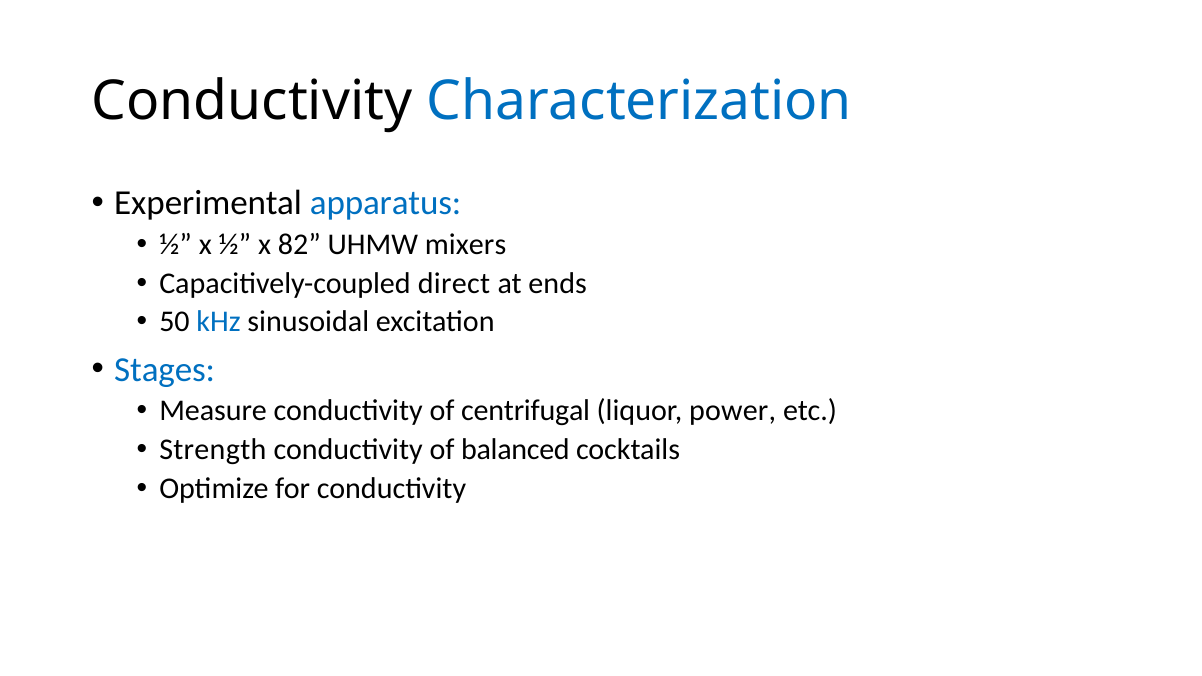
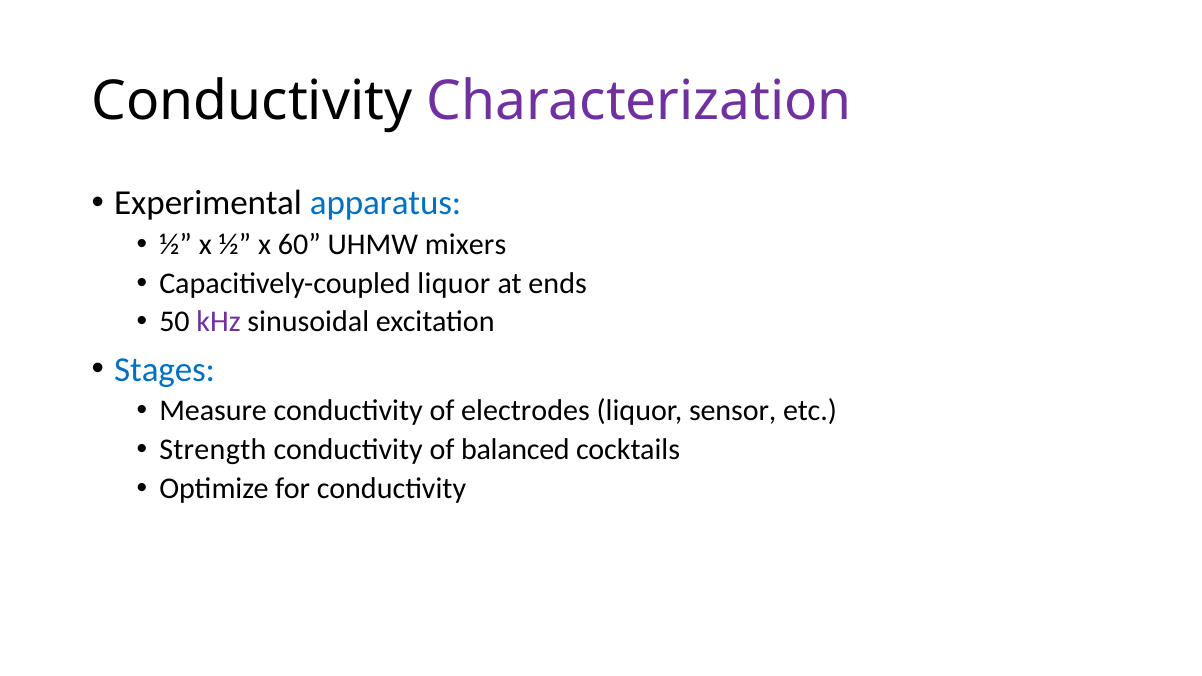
Characterization colour: blue -> purple
82: 82 -> 60
Capacitively-coupled direct: direct -> liquor
kHz colour: blue -> purple
centrifugal: centrifugal -> electrodes
power: power -> sensor
